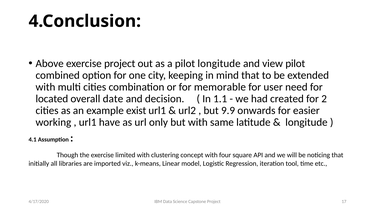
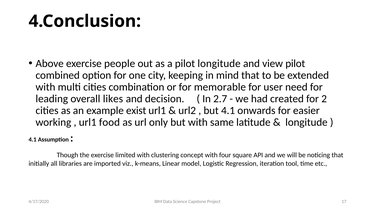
exercise project: project -> people
located: located -> leading
date: date -> likes
1.1: 1.1 -> 2.7
but 9.9: 9.9 -> 4.1
have: have -> food
